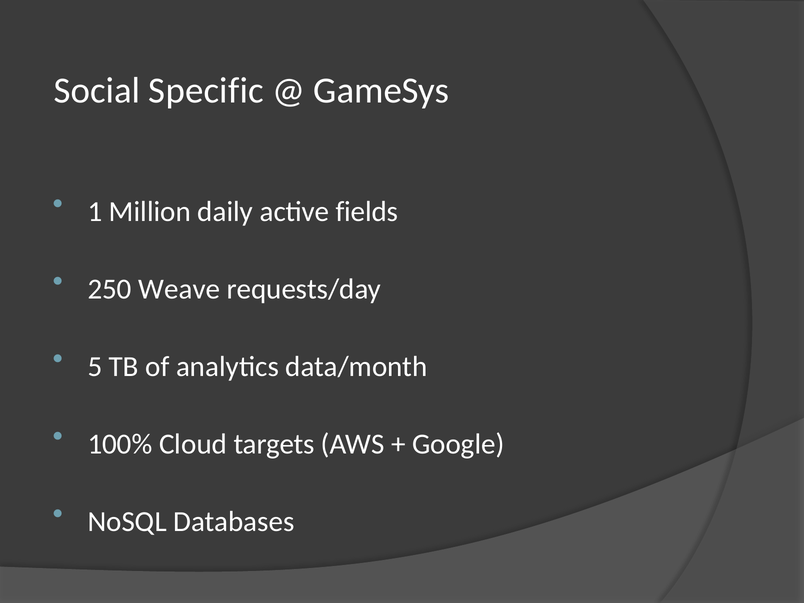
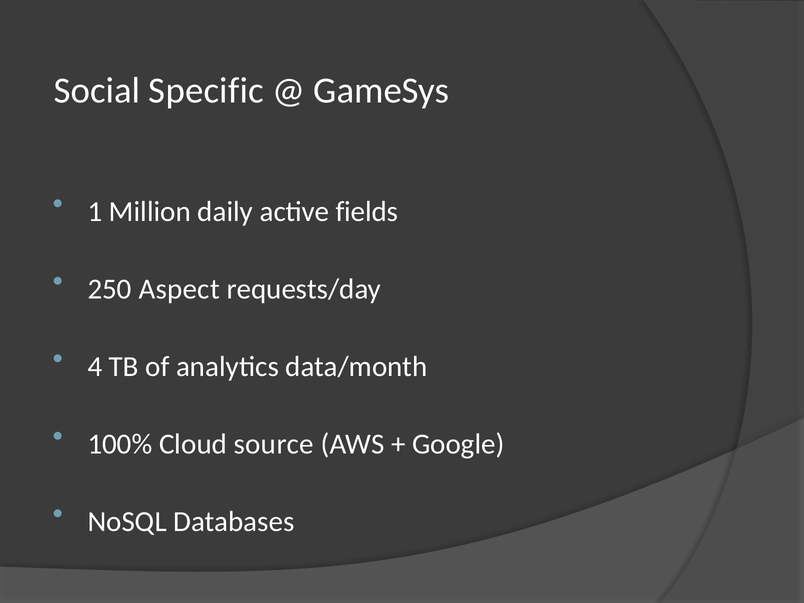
Weave: Weave -> Aspect
5: 5 -> 4
targets: targets -> source
